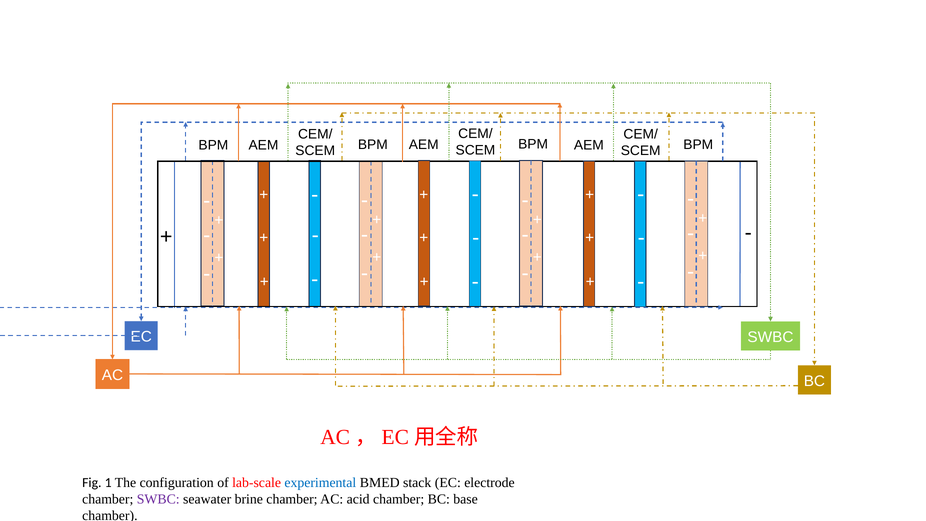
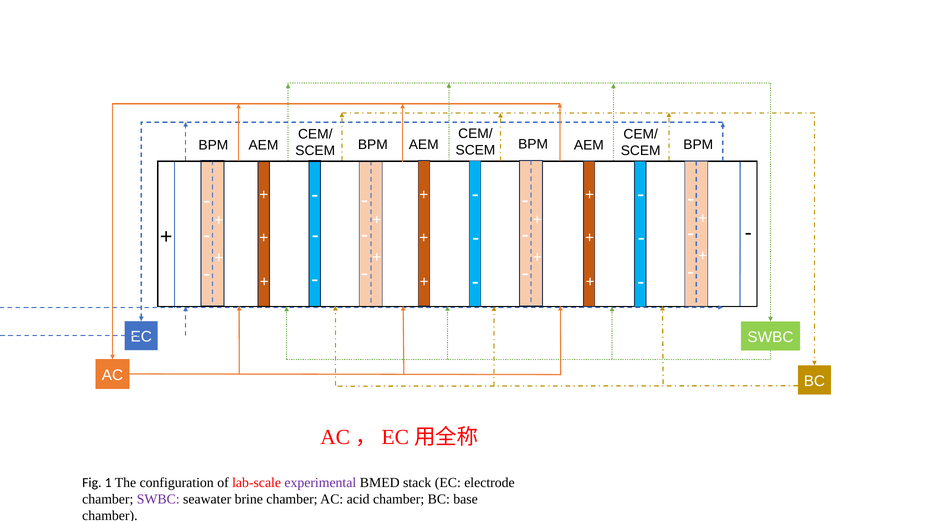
experimental colour: blue -> purple
